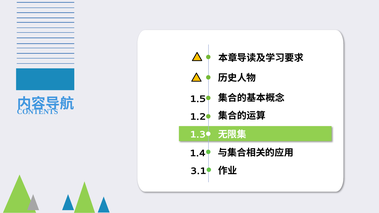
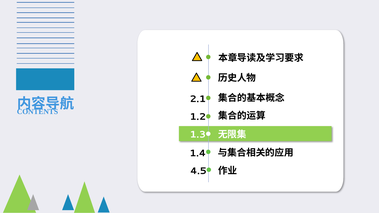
1.5: 1.5 -> 2.1
3.1: 3.1 -> 4.5
